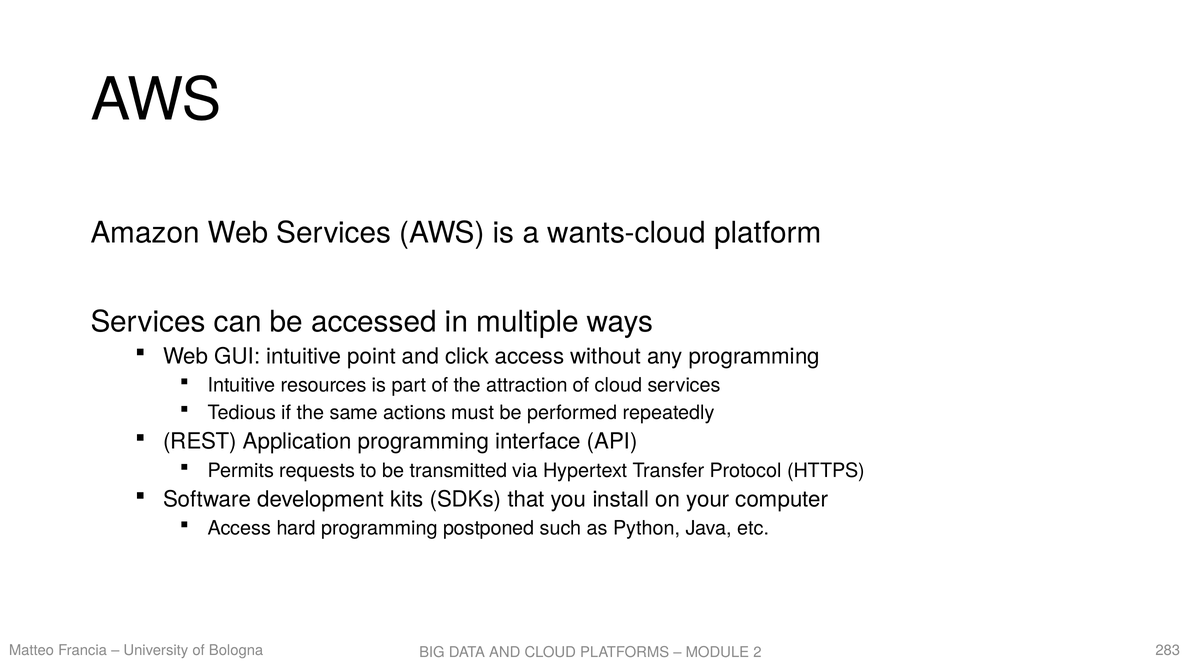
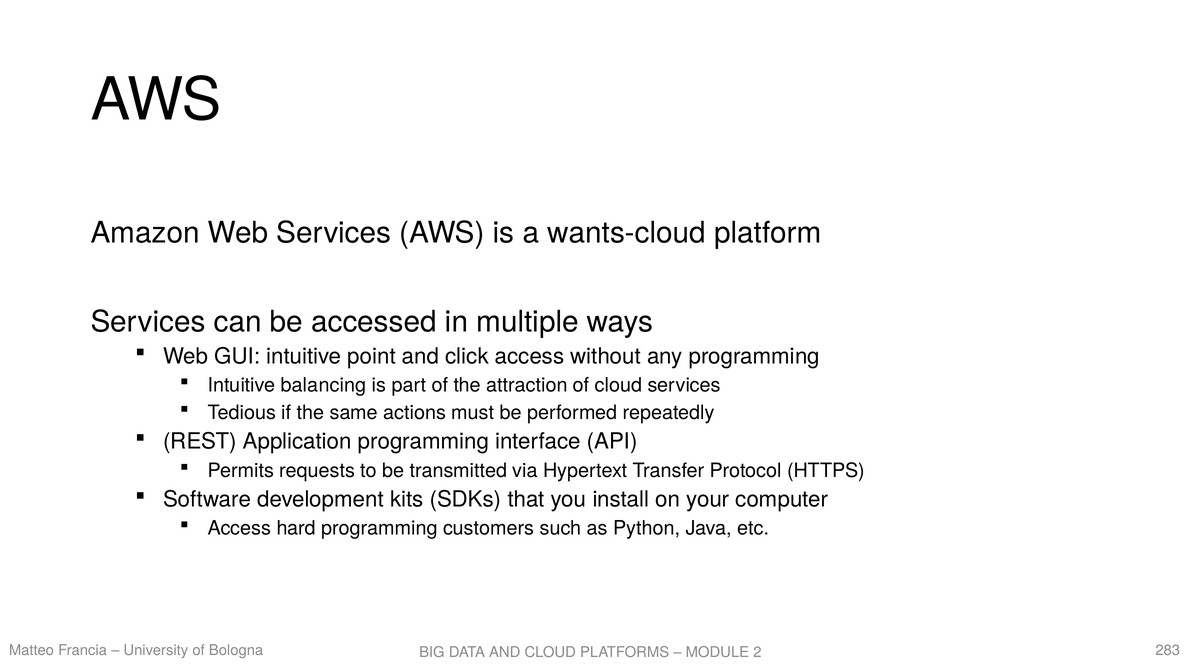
resources: resources -> balancing
postponed: postponed -> customers
